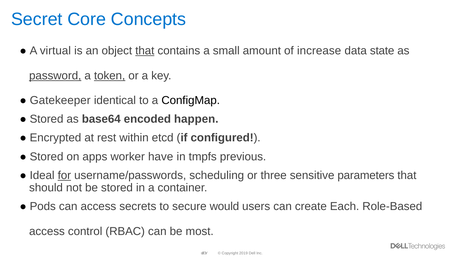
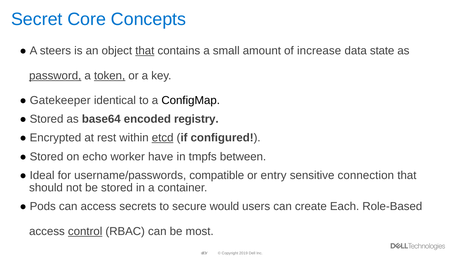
virtual: virtual -> steers
happen: happen -> registry
etcd underline: none -> present
apps: apps -> echo
previous: previous -> between
for underline: present -> none
scheduling: scheduling -> compatible
three: three -> entry
parameters: parameters -> connection
control underline: none -> present
